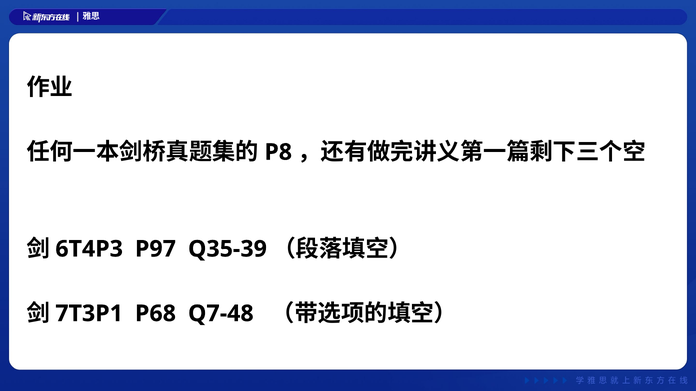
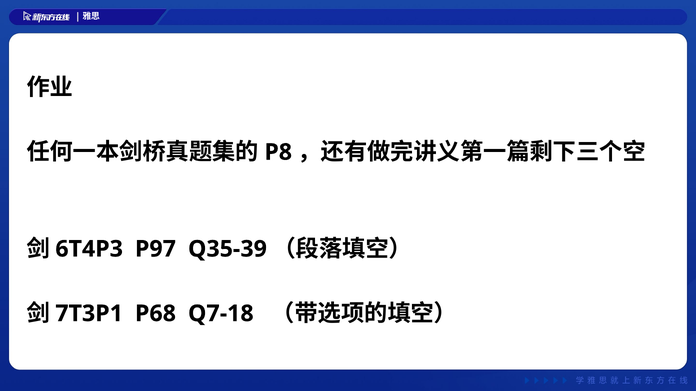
Q7-48: Q7-48 -> Q7-18
